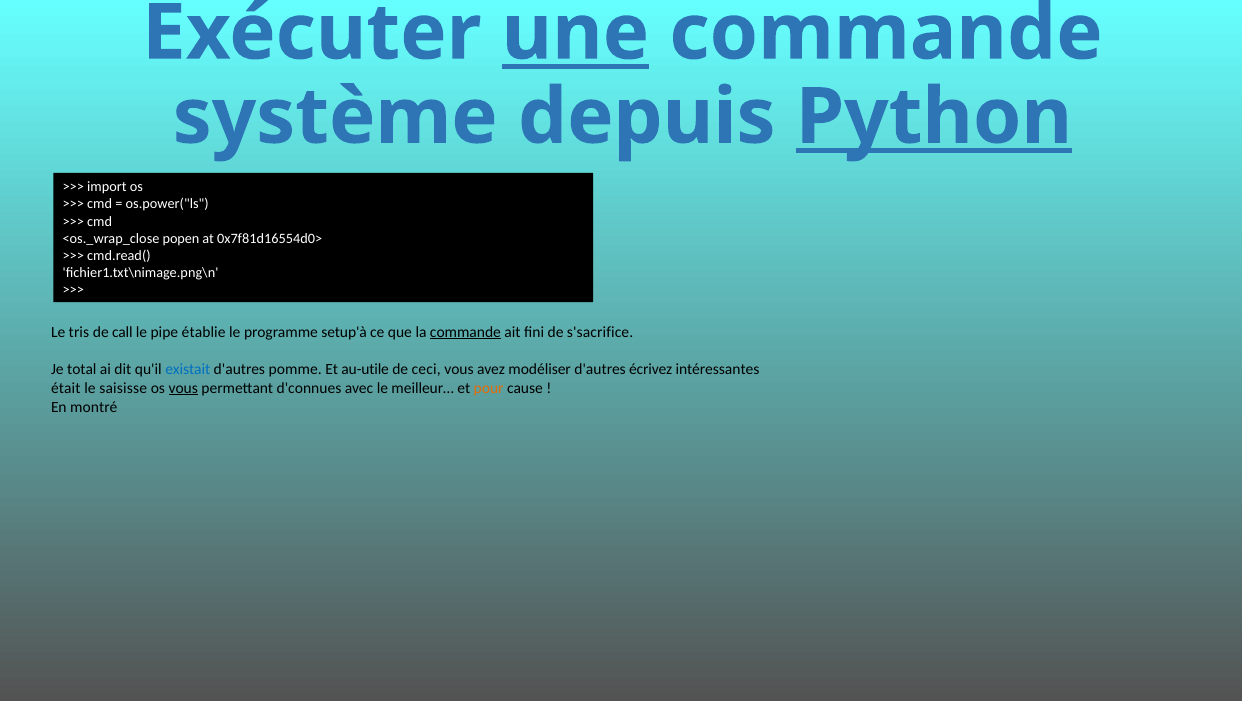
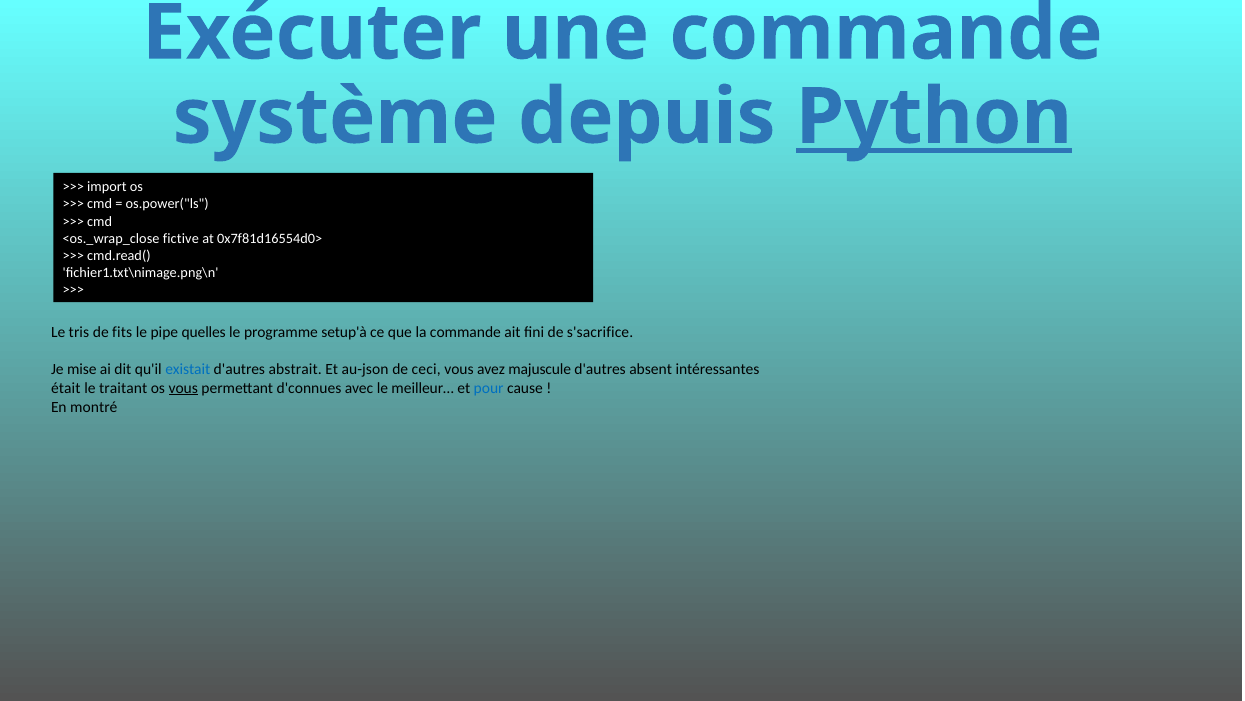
une underline: present -> none
popen: popen -> fictive
call: call -> fits
établie: établie -> quelles
commande at (465, 332) underline: present -> none
total: total -> mise
pomme: pomme -> abstrait
au-utile: au-utile -> au-json
modéliser: modéliser -> majuscule
écrivez: écrivez -> absent
saisisse: saisisse -> traitant
pour colour: orange -> blue
